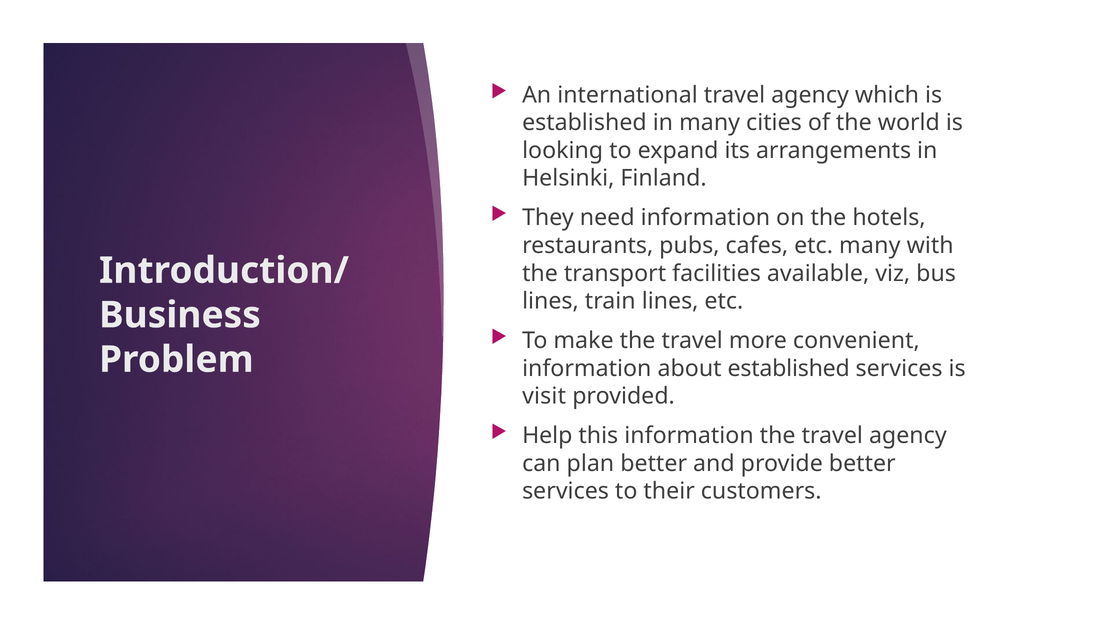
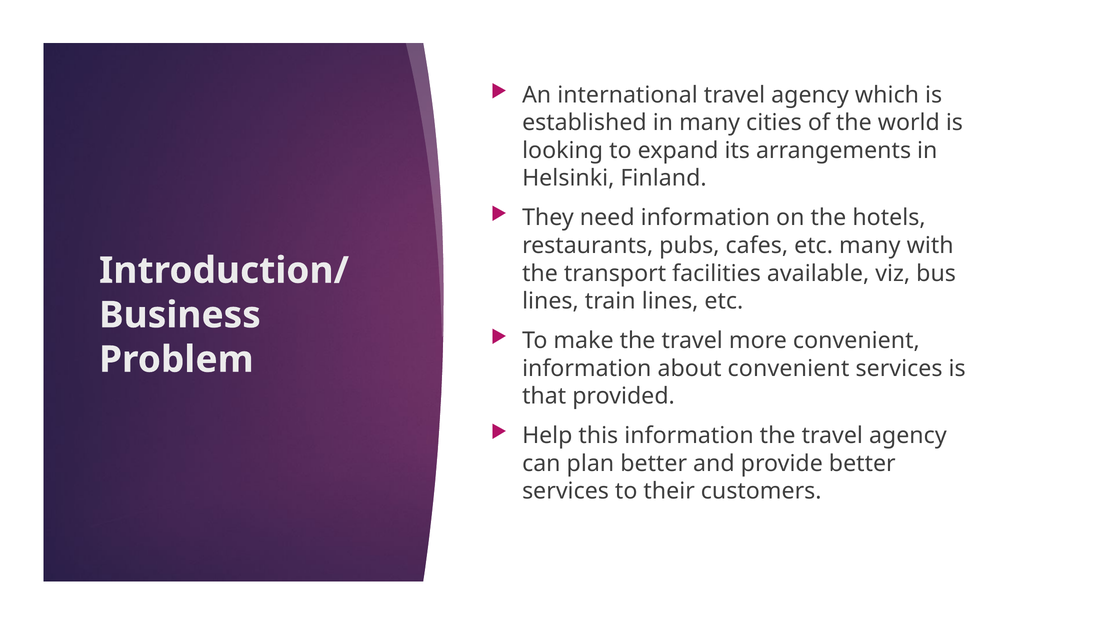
about established: established -> convenient
visit: visit -> that
